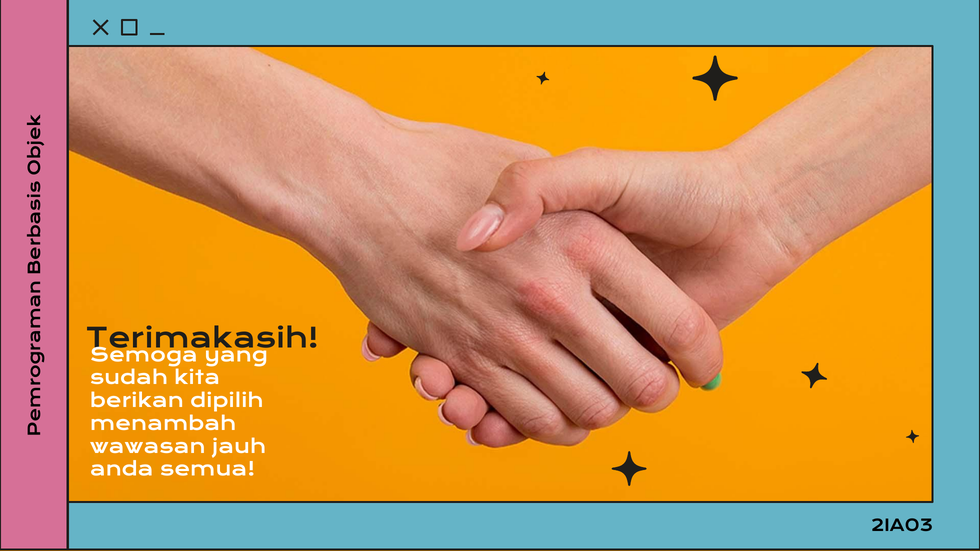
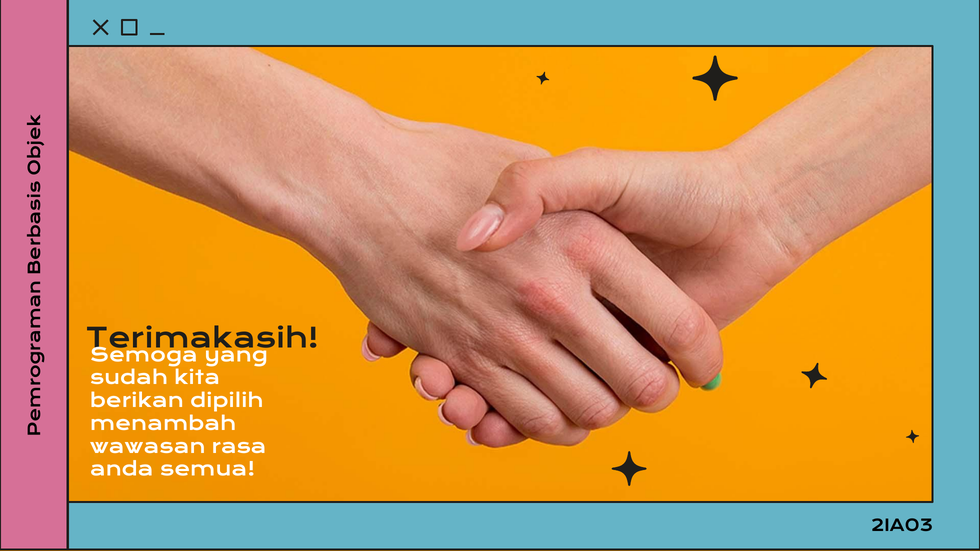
jauh: jauh -> rasa
